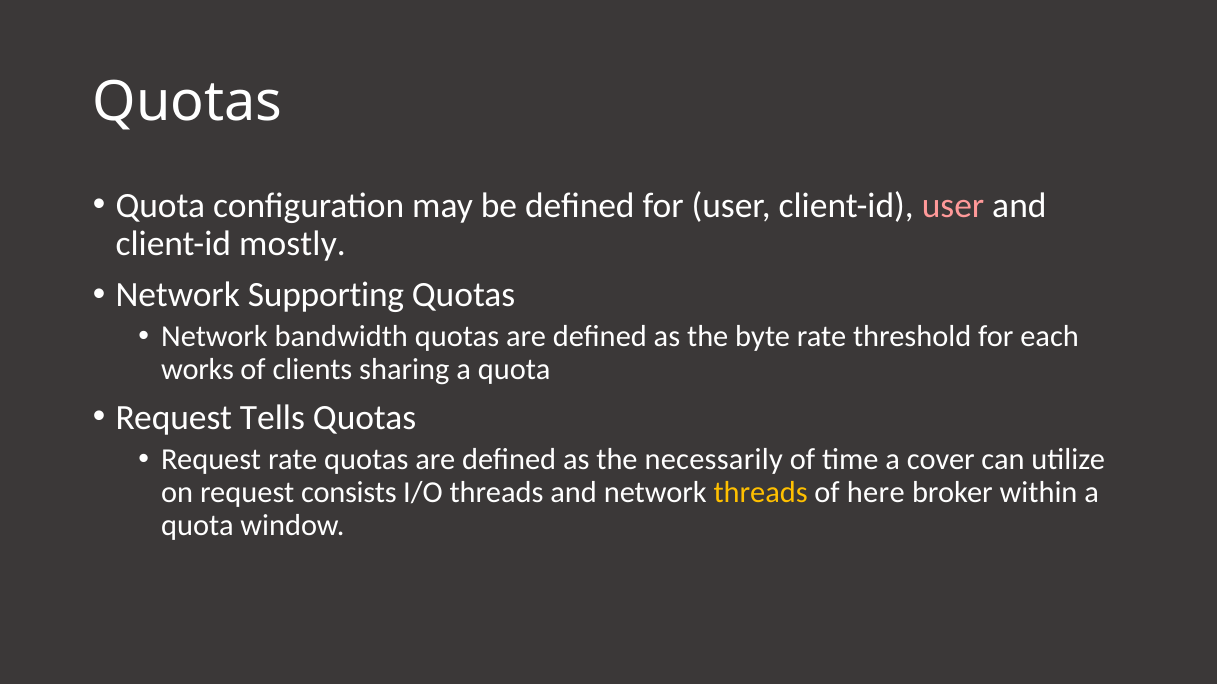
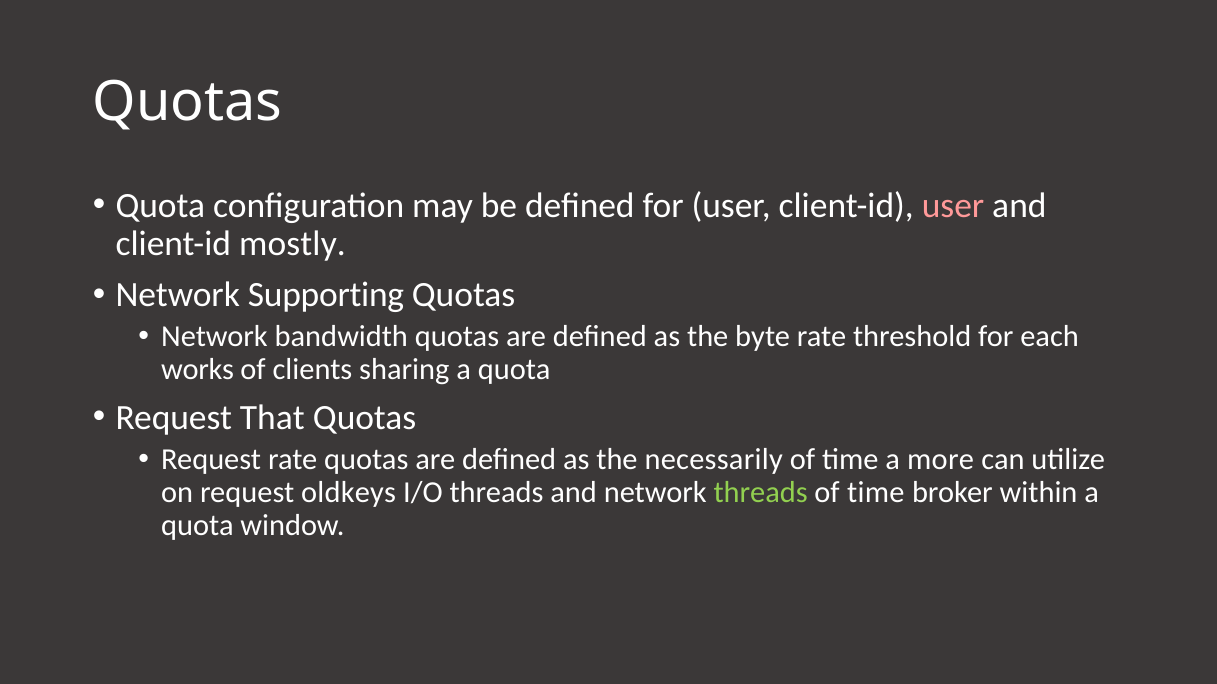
Tells: Tells -> That
cover: cover -> more
consists: consists -> oldkeys
threads at (761, 493) colour: yellow -> light green
here at (876, 493): here -> time
